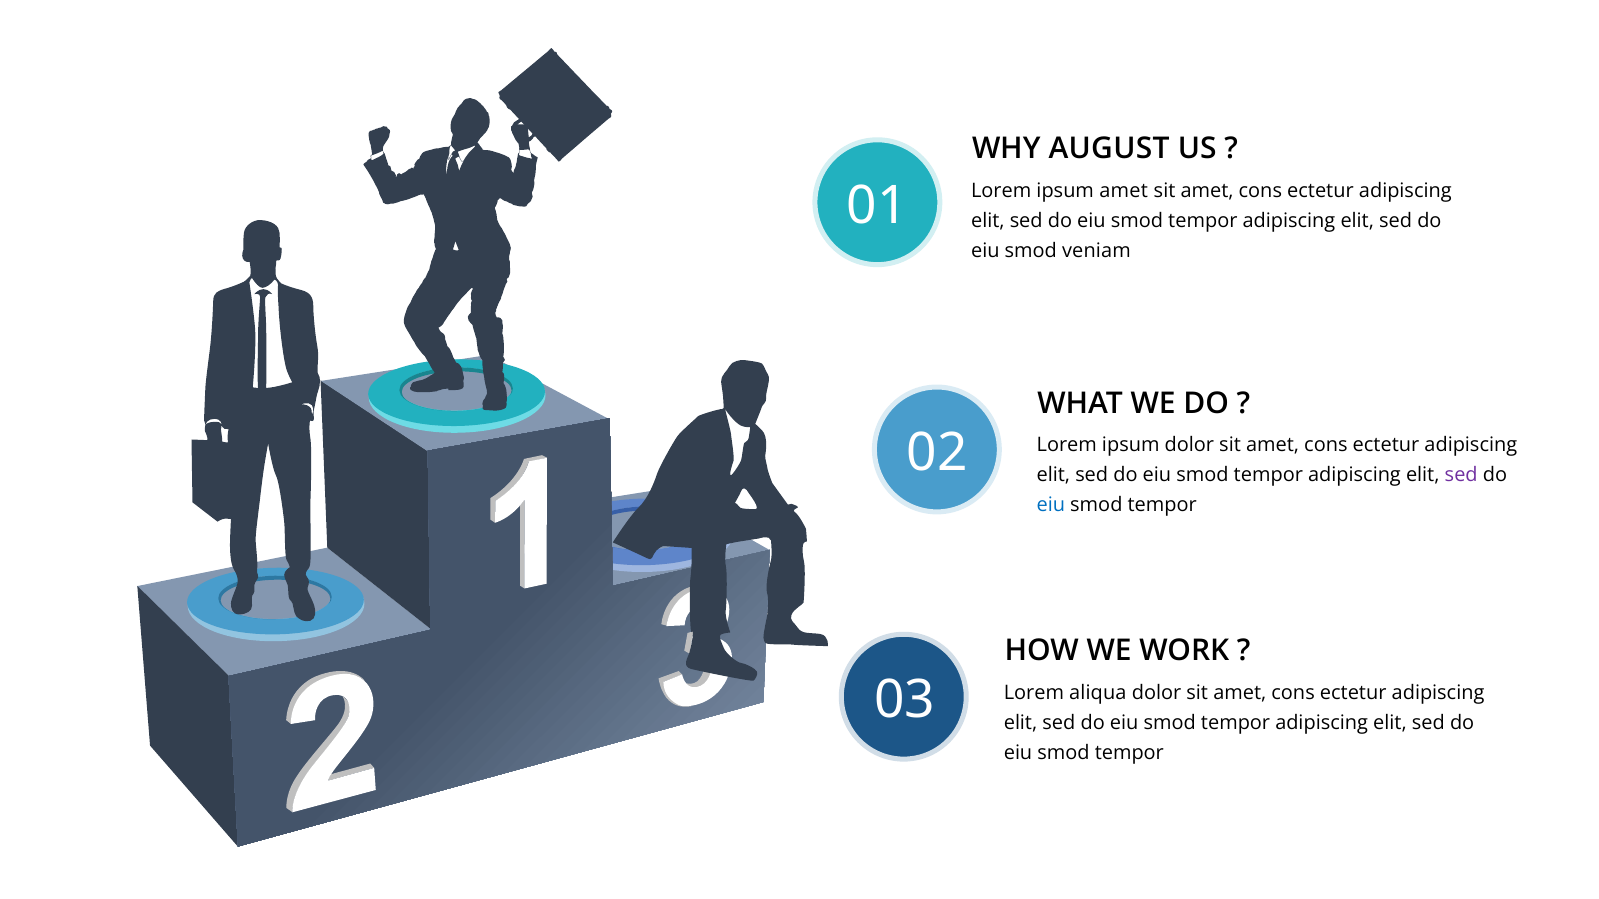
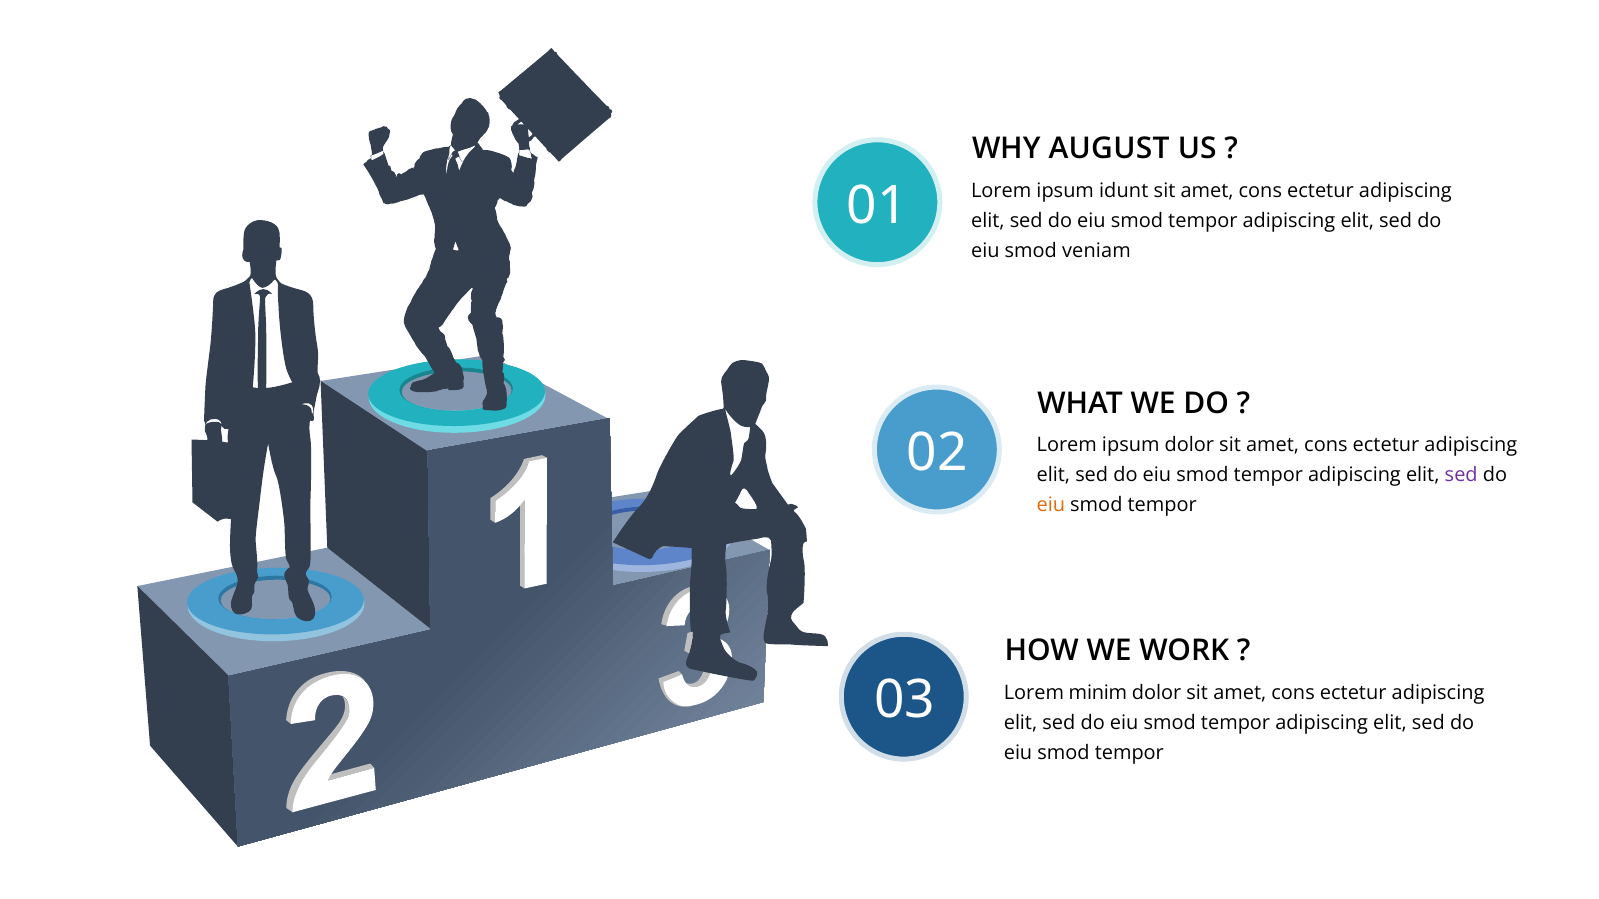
ipsum amet: amet -> idunt
eiu at (1051, 506) colour: blue -> orange
aliqua: aliqua -> minim
